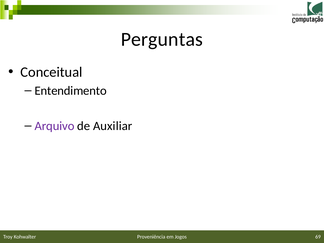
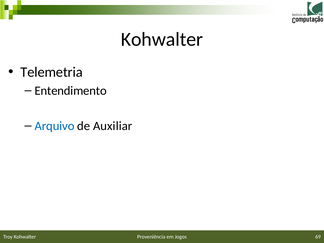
Perguntas at (162, 39): Perguntas -> Kohwalter
Conceitual: Conceitual -> Telemetria
Arquivo colour: purple -> blue
